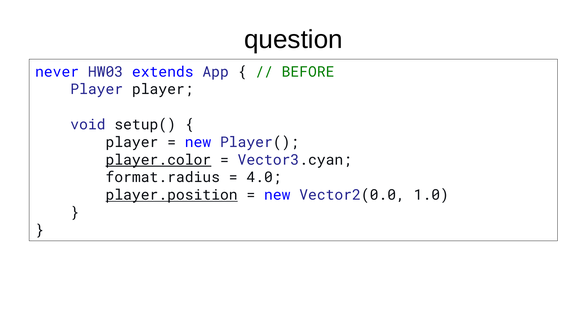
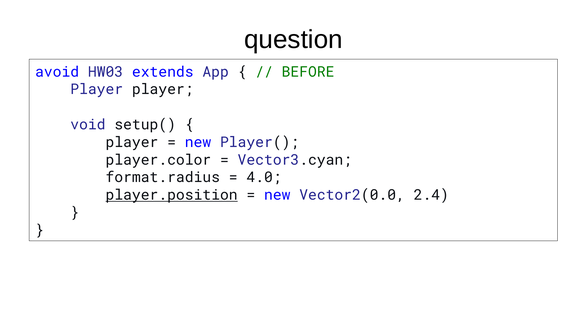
never: never -> avoid
player.color underline: present -> none
1.0: 1.0 -> 2.4
